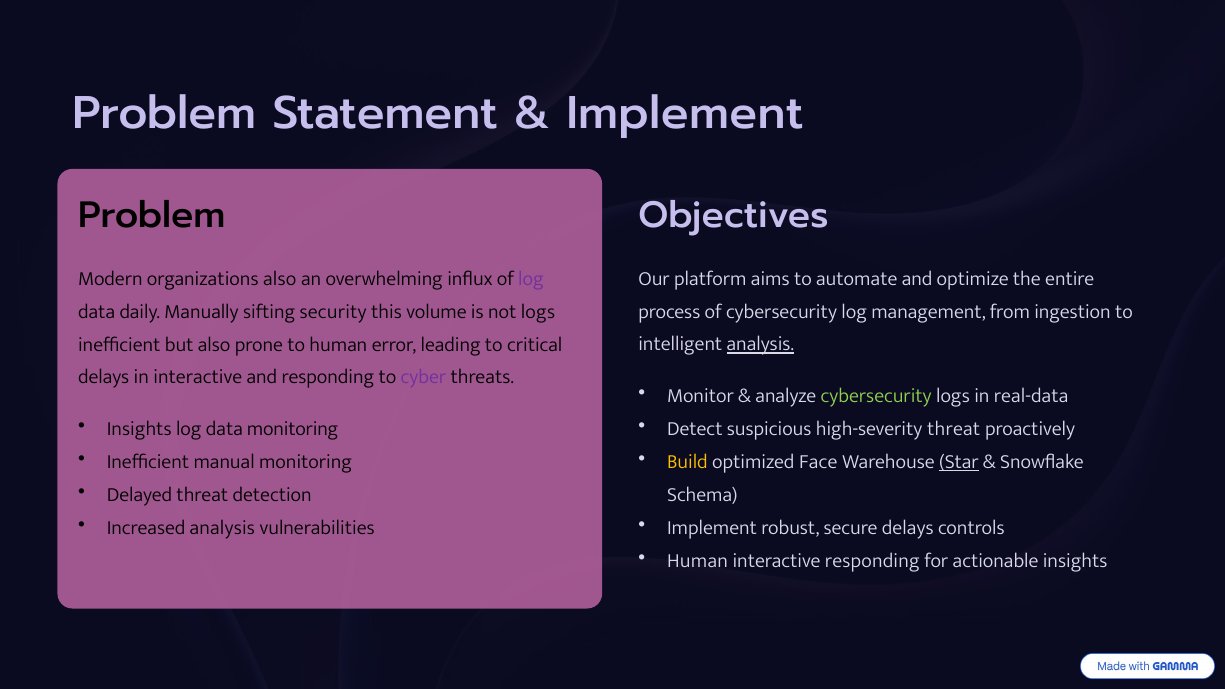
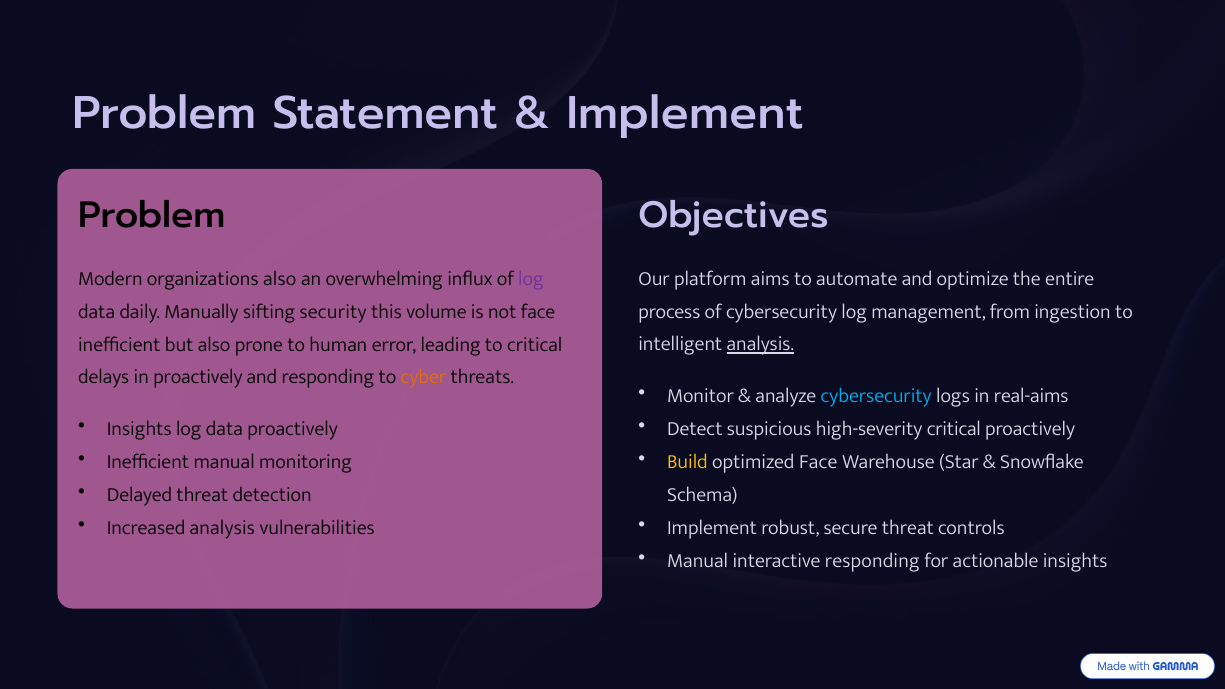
not logs: logs -> face
in interactive: interactive -> proactively
cyber colour: purple -> orange
cybersecurity at (876, 396) colour: light green -> light blue
real-data: real-data -> real-aims
high-severity threat: threat -> critical
data monitoring: monitoring -> proactively
Star underline: present -> none
secure delays: delays -> threat
Human at (698, 561): Human -> Manual
